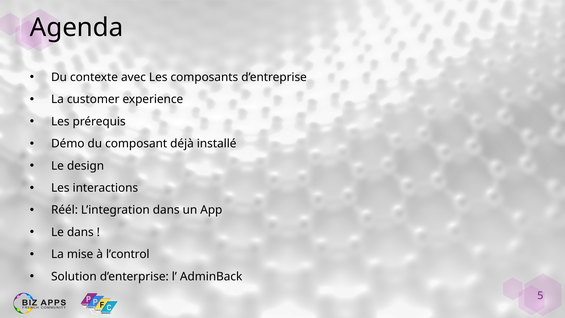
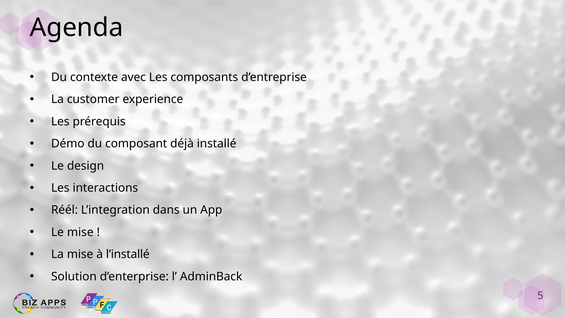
Le dans: dans -> mise
l’control: l’control -> l’installé
